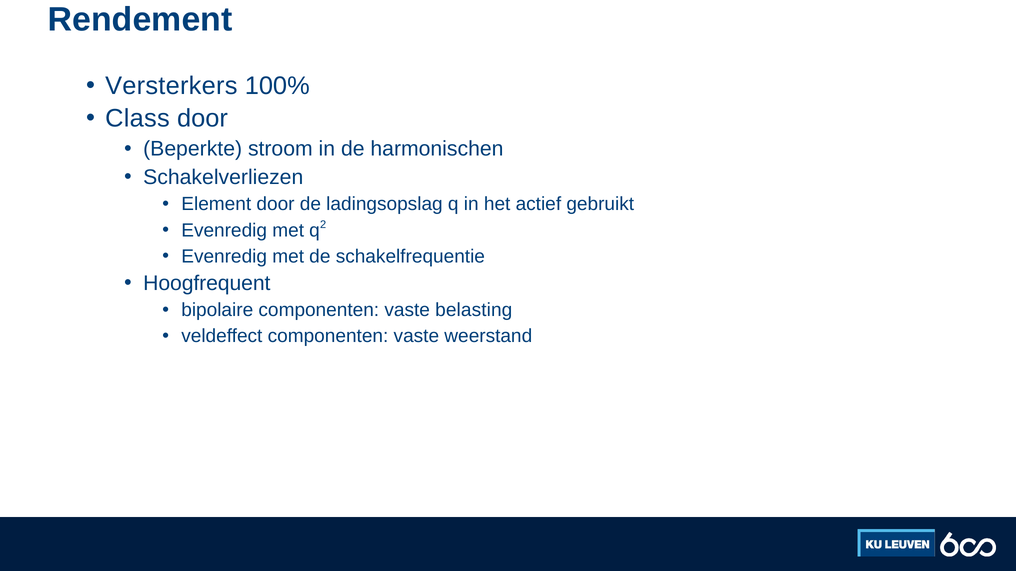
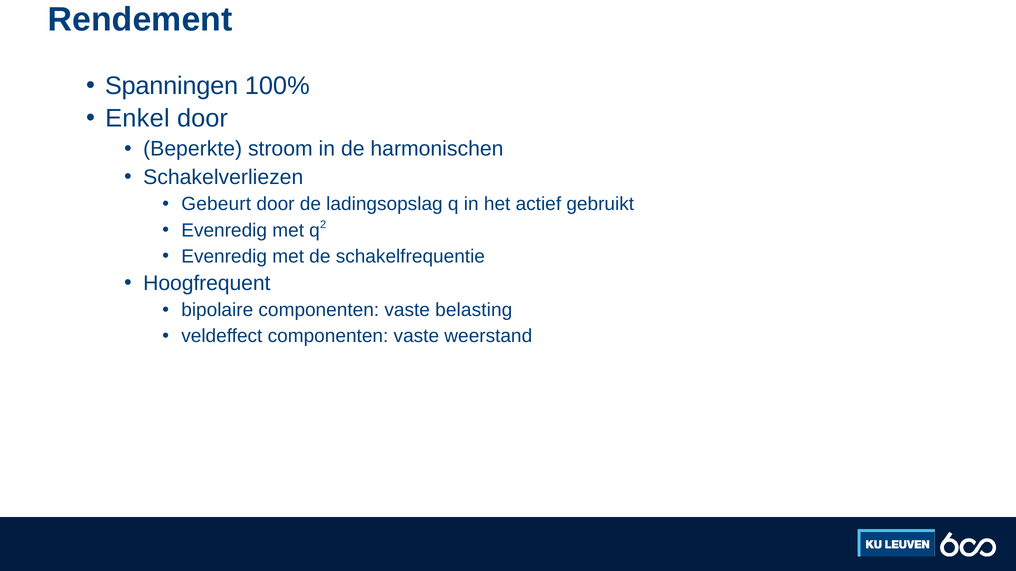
Versterkers: Versterkers -> Spanningen
Class: Class -> Enkel
Element: Element -> Gebeurt
